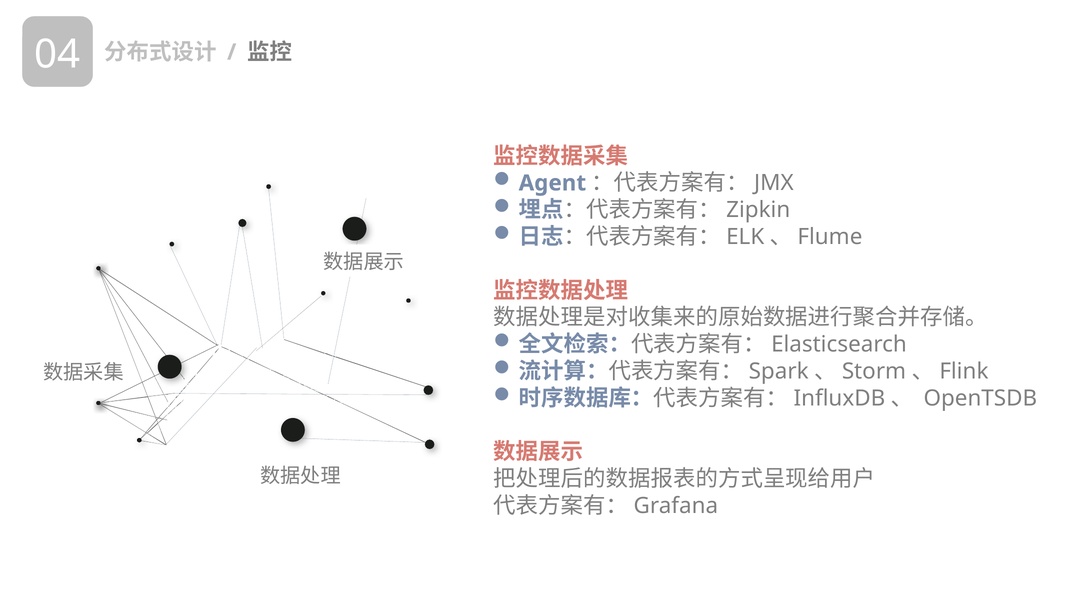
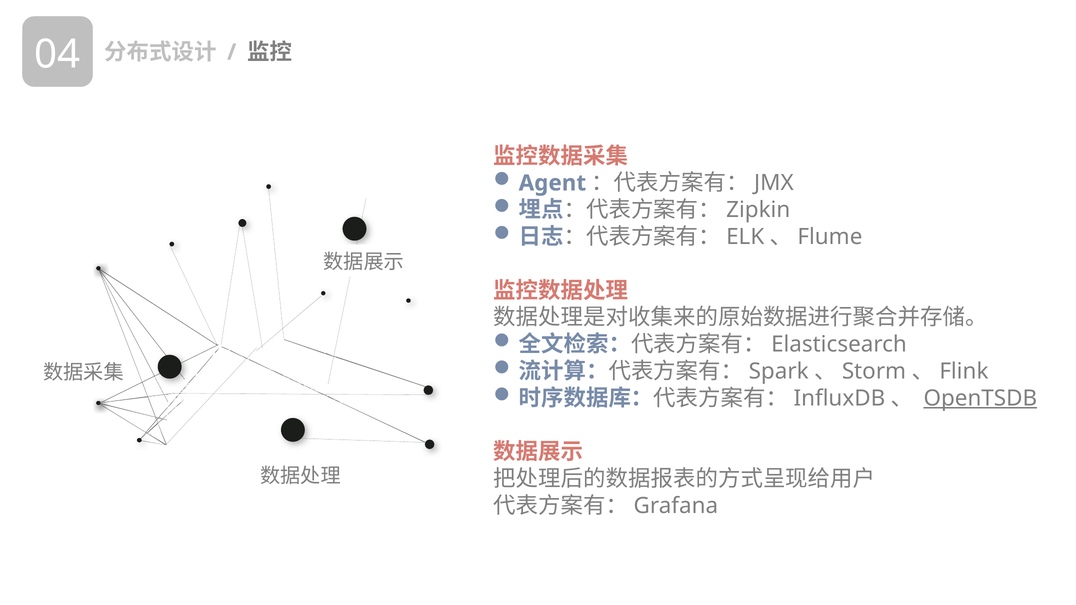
OpenTSDB underline: none -> present
